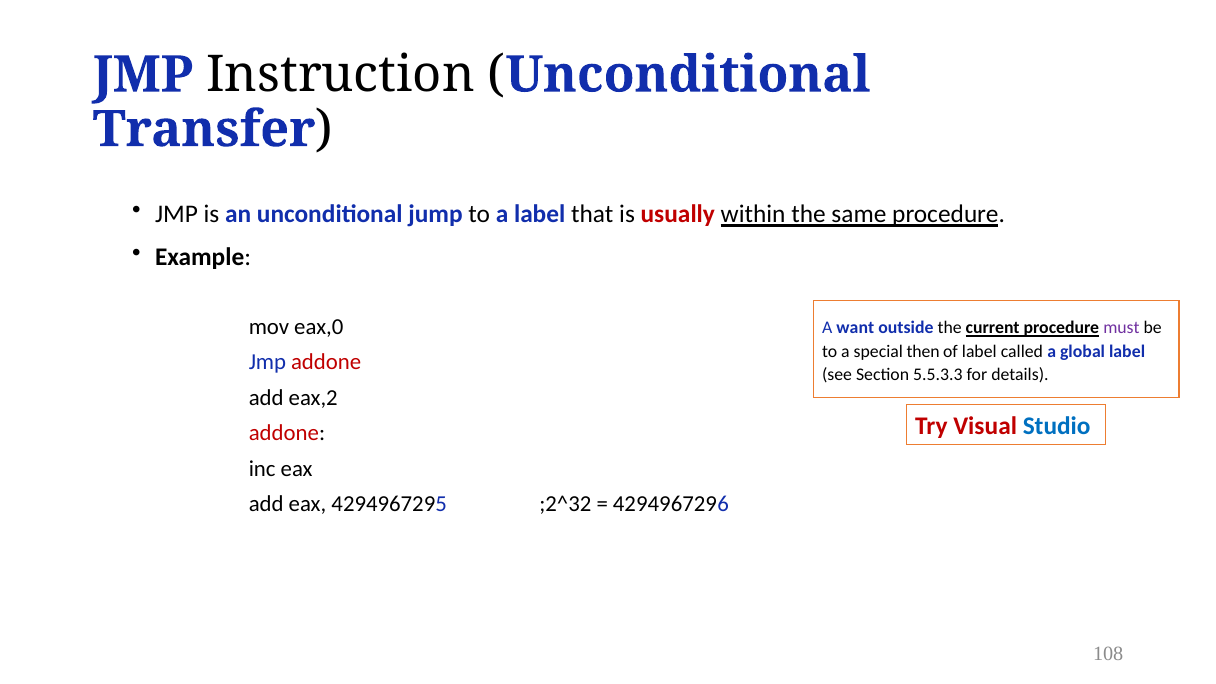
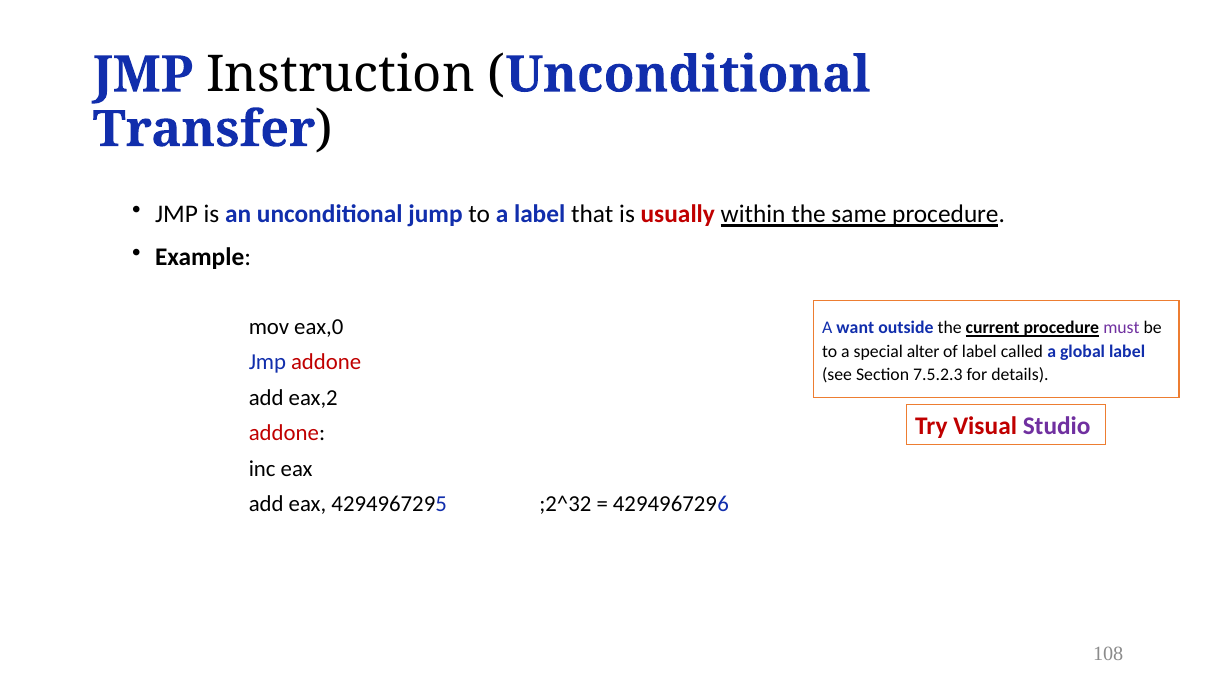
then: then -> alter
5.5.3.3: 5.5.3.3 -> 7.5.2.3
Studio colour: blue -> purple
